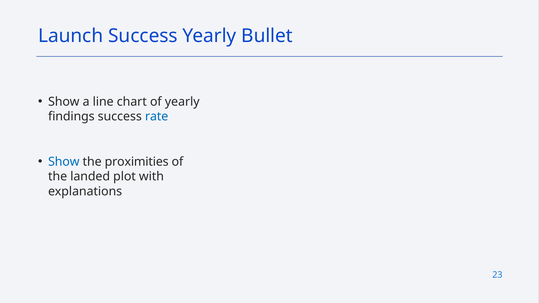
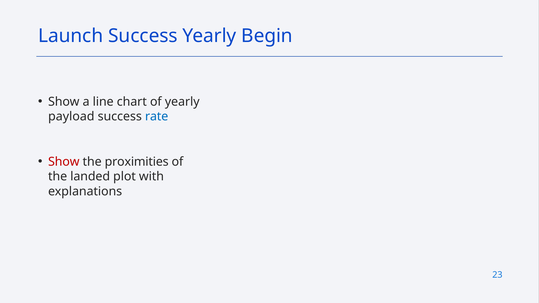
Bullet: Bullet -> Begin
findings: findings -> payload
Show at (64, 162) colour: blue -> red
